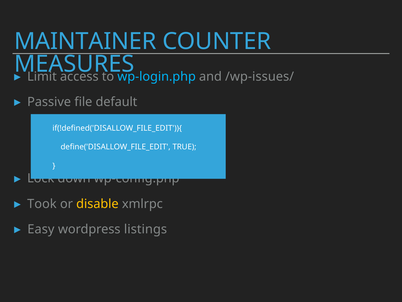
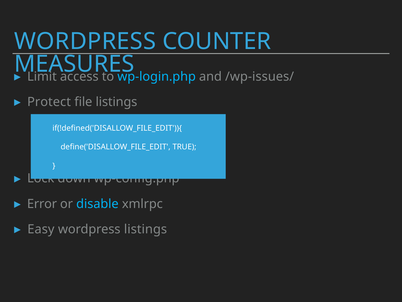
MAINTAINER at (85, 41): MAINTAINER -> WORDPRESS
Passive: Passive -> Protect
file default: default -> listings
Took: Took -> Error
disable colour: yellow -> light blue
